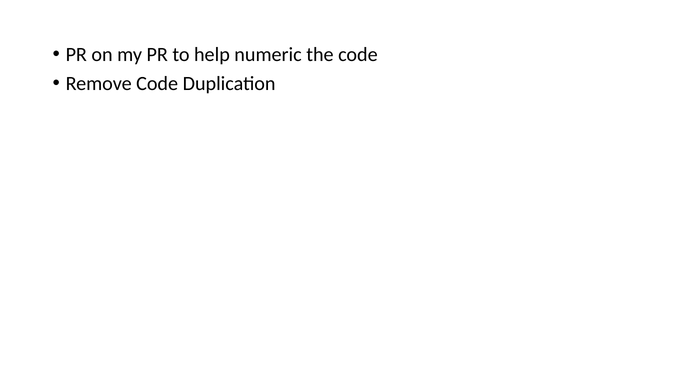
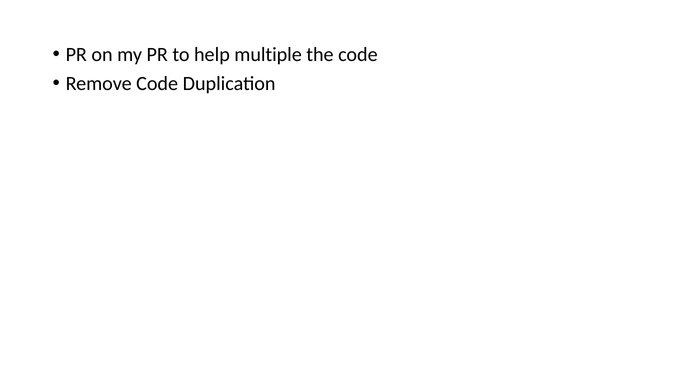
numeric: numeric -> multiple
